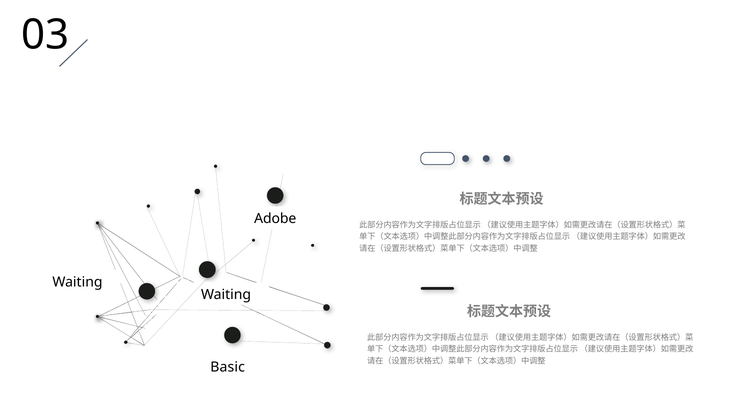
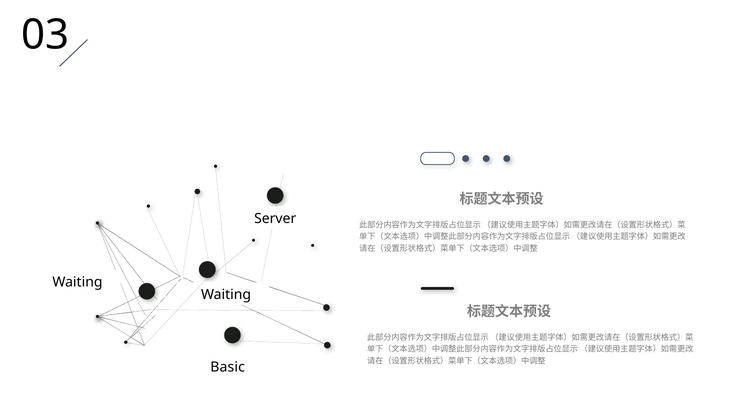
Adobe: Adobe -> Server
